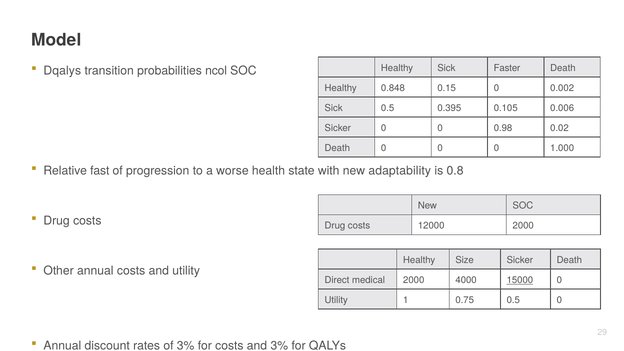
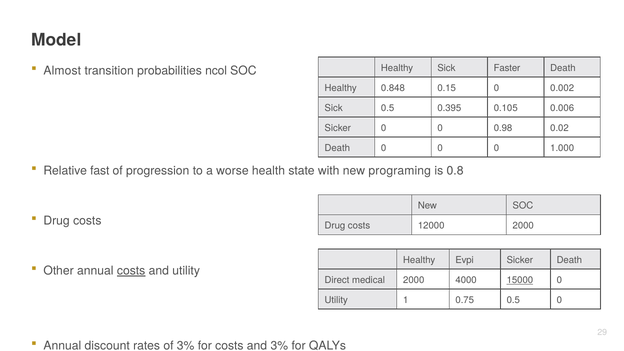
Dqalys: Dqalys -> Almost
adaptability: adaptability -> programing
Size: Size -> Evpi
costs at (131, 271) underline: none -> present
